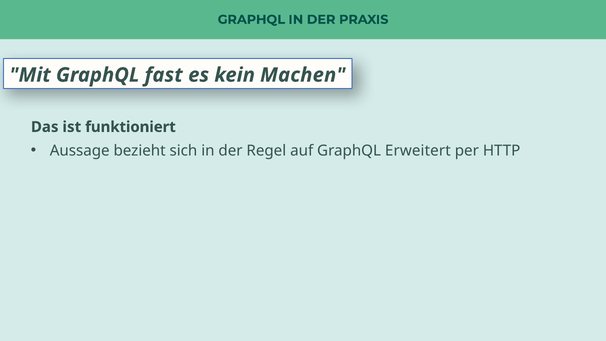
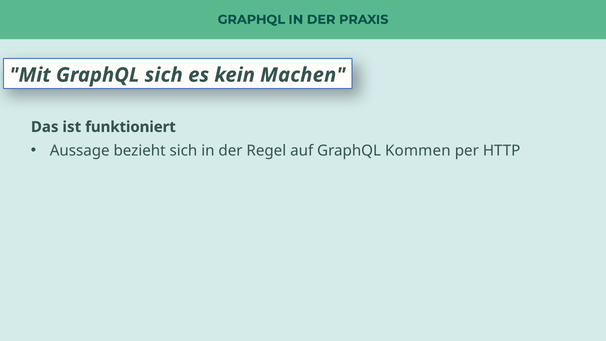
GraphQL fast: fast -> sich
Erweitert: Erweitert -> Kommen
